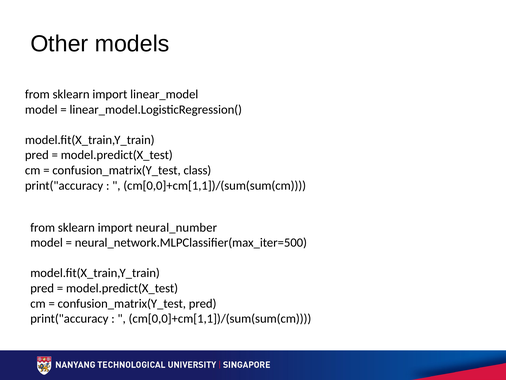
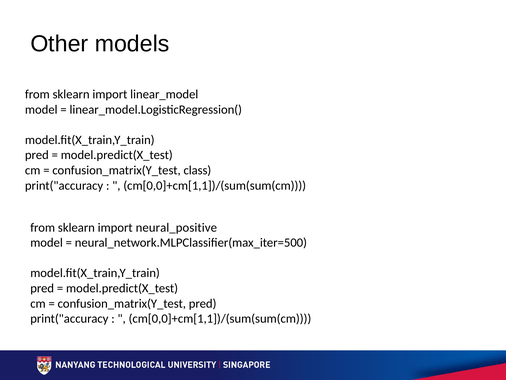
neural_number: neural_number -> neural_positive
